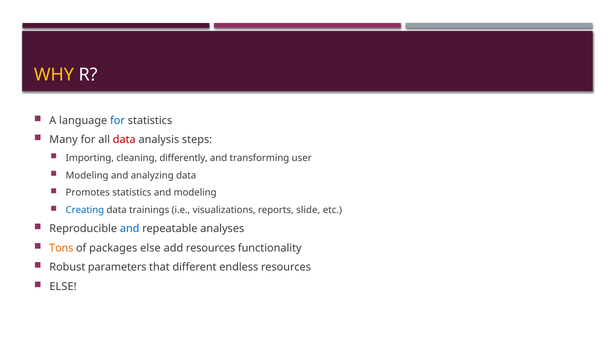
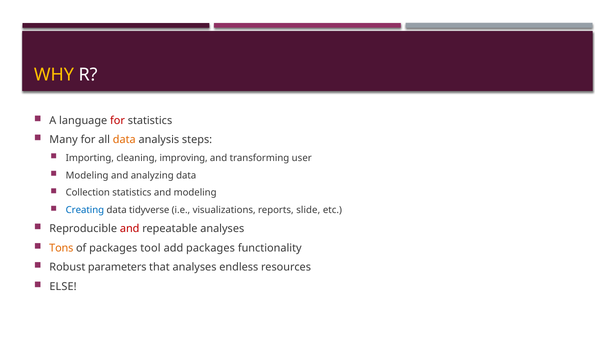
for at (117, 121) colour: blue -> red
data at (124, 140) colour: red -> orange
differently: differently -> improving
Promotes: Promotes -> Collection
trainings: trainings -> tidyverse
and at (130, 229) colour: blue -> red
packages else: else -> tool
add resources: resources -> packages
that different: different -> analyses
